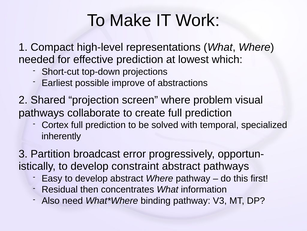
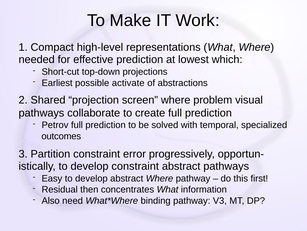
improve: improve -> activate
Cortex: Cortex -> Petrov
inherently: inherently -> outcomes
Partition broadcast: broadcast -> constraint
